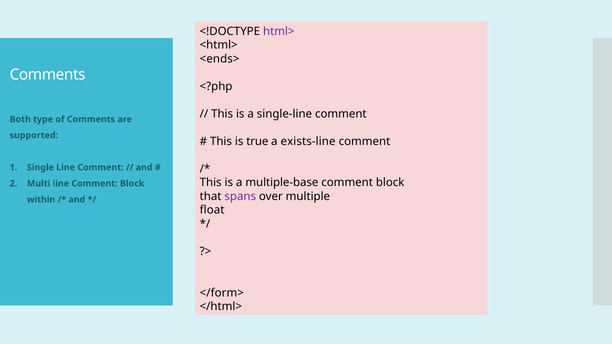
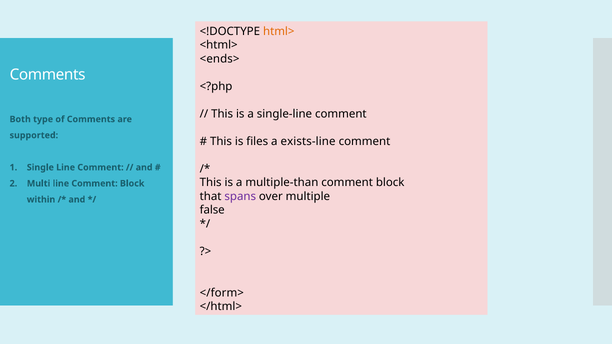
html> colour: purple -> orange
true: true -> files
multiple-base: multiple-base -> multiple-than
float: float -> false
